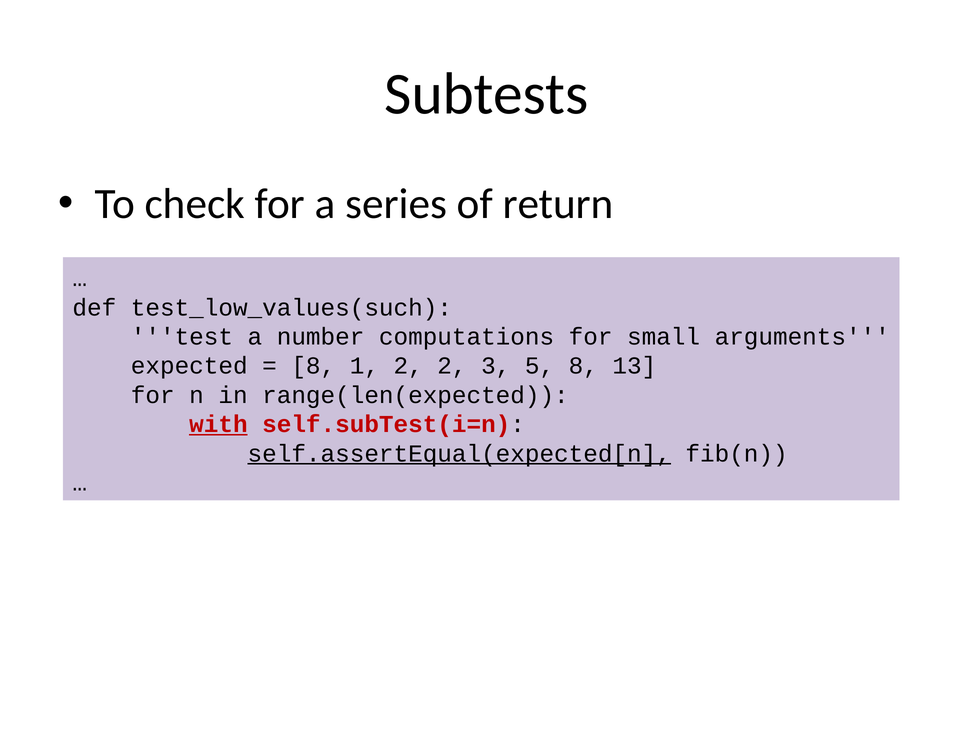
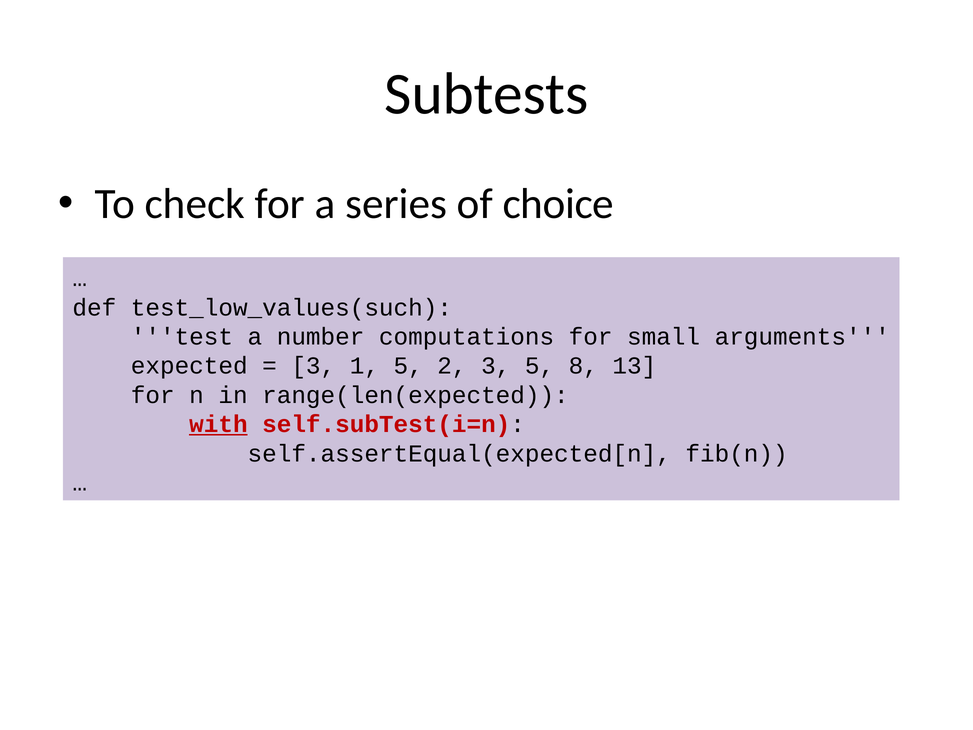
return: return -> choice
8 at (313, 366): 8 -> 3
1 2: 2 -> 5
self.assertEqual(expected[n underline: present -> none
